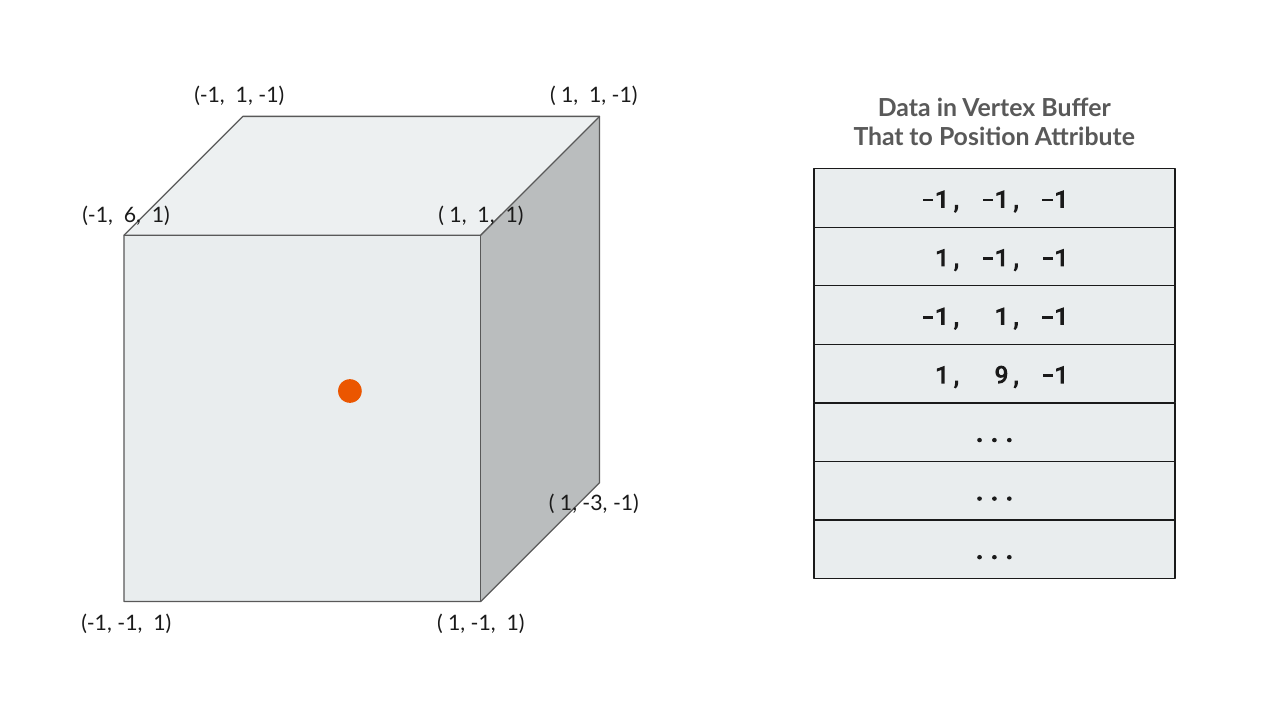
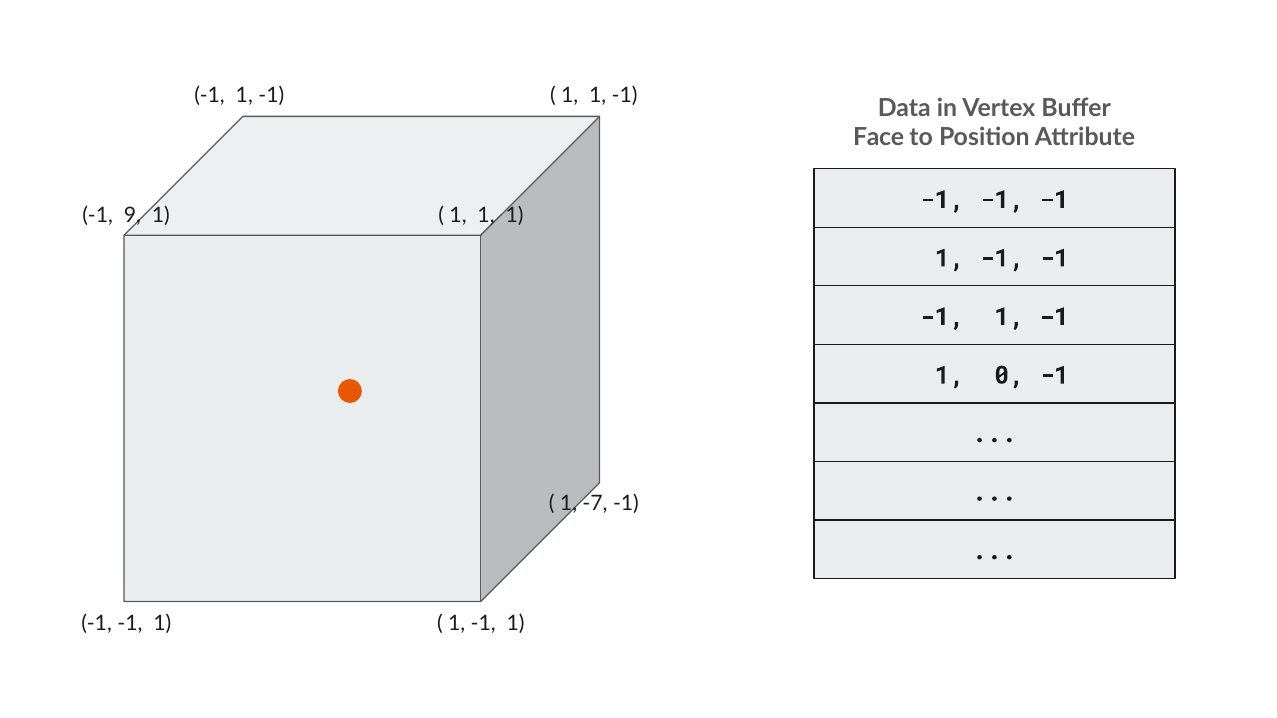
That: That -> Face
6: 6 -> 9
9: 9 -> 0
-3: -3 -> -7
